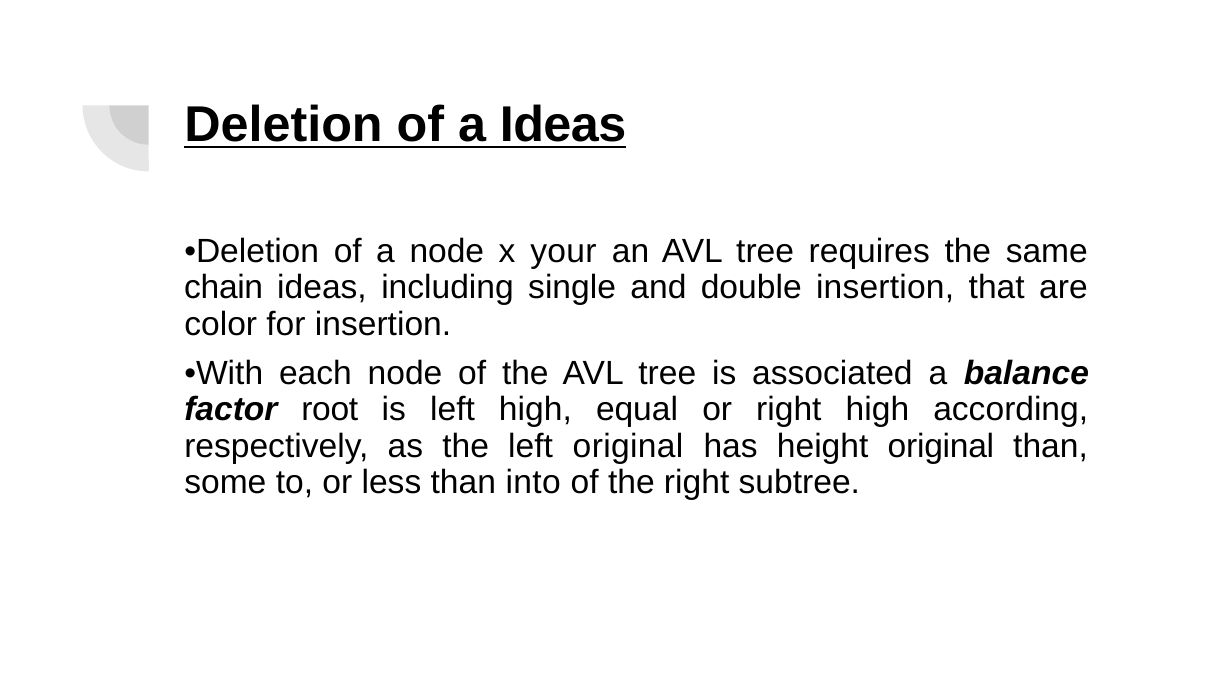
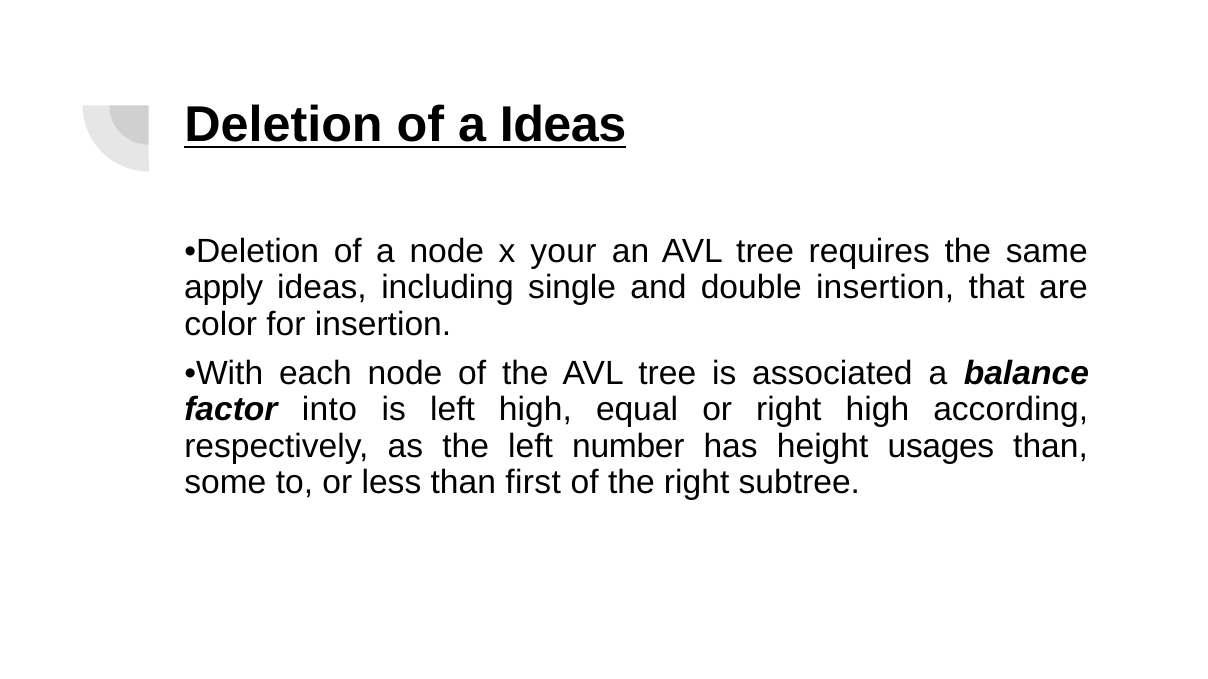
chain: chain -> apply
root: root -> into
left original: original -> number
height original: original -> usages
into: into -> first
